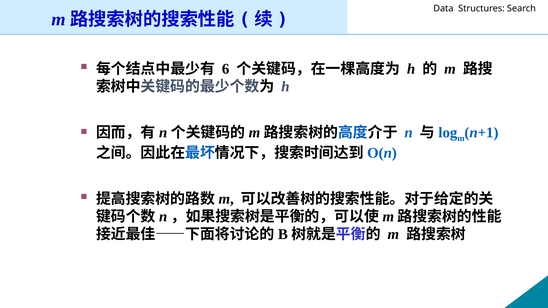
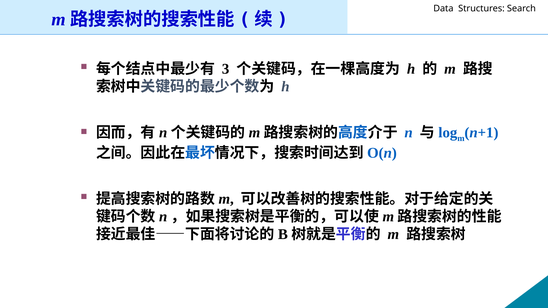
6: 6 -> 3
